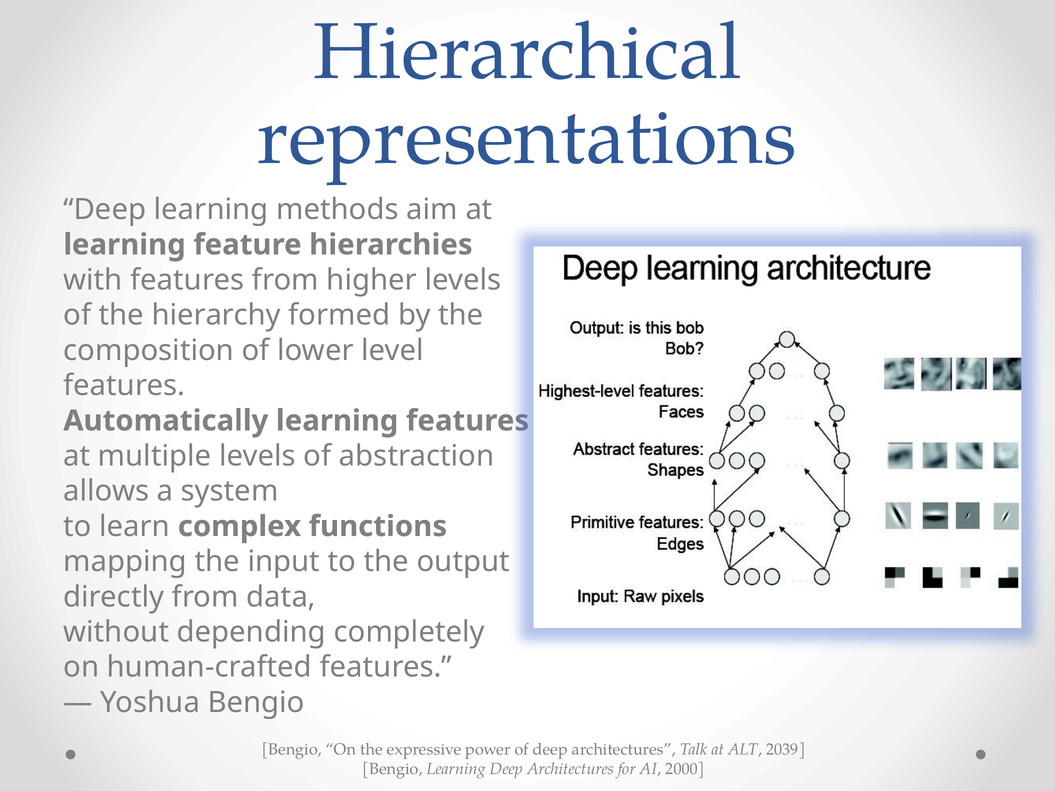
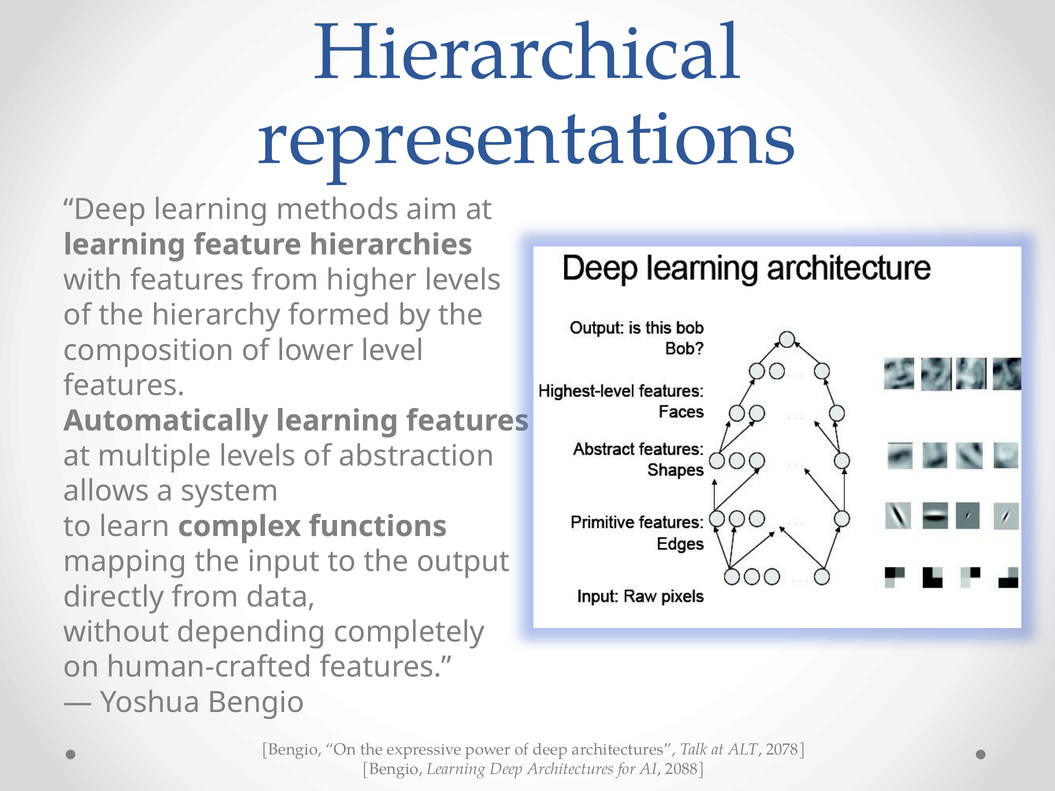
2039: 2039 -> 2078
2000: 2000 -> 2088
